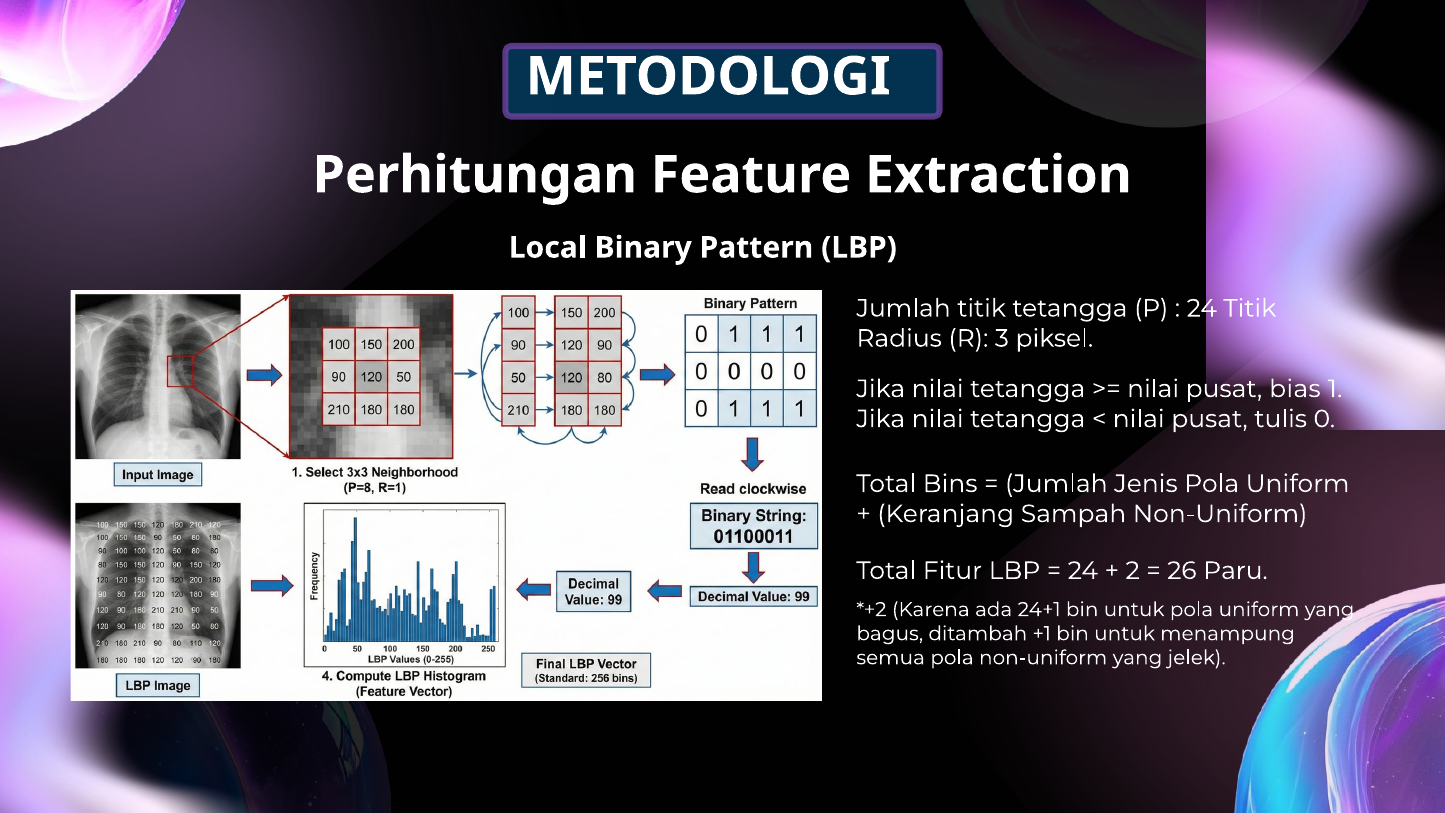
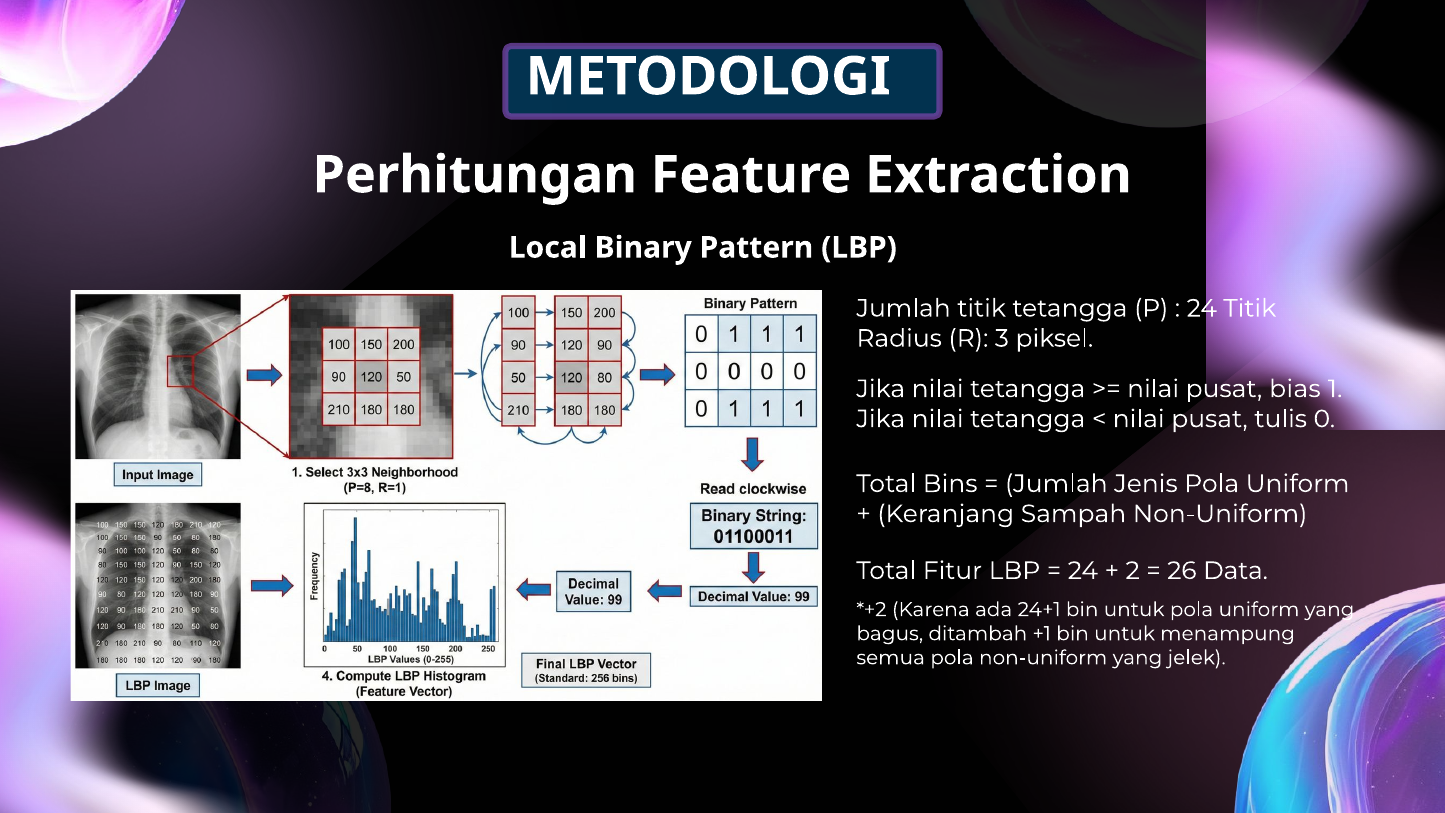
Paru: Paru -> Data
